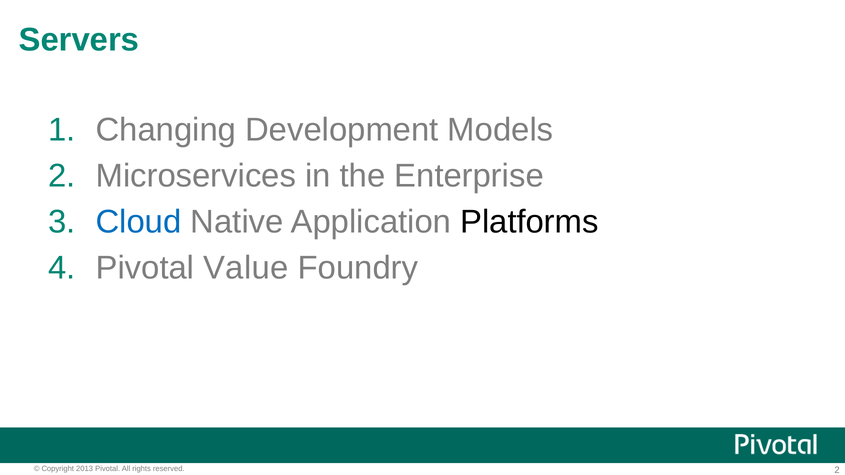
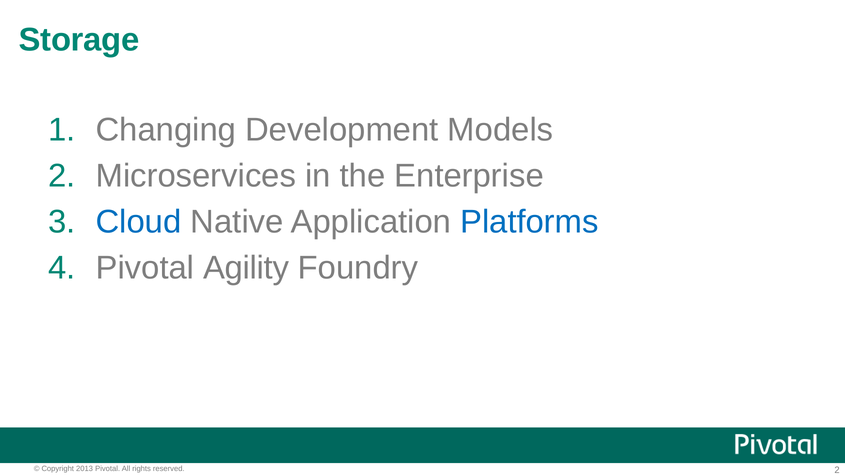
Servers: Servers -> Storage
Platforms colour: black -> blue
Value: Value -> Agility
